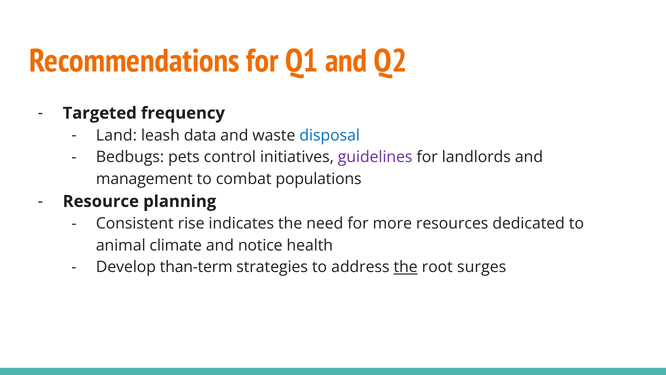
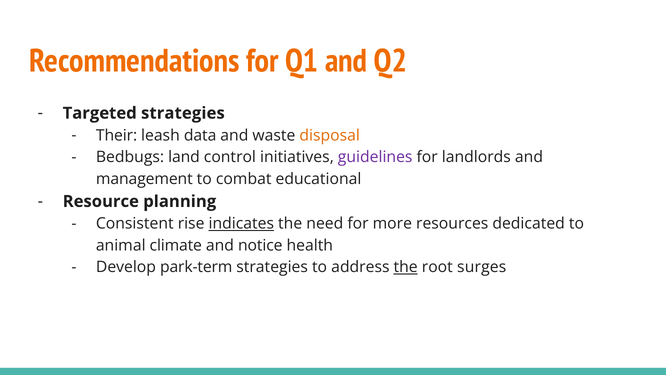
Targeted frequency: frequency -> strategies
Land: Land -> Their
disposal colour: blue -> orange
pets: pets -> land
populations: populations -> educational
indicates underline: none -> present
than-term: than-term -> park-term
